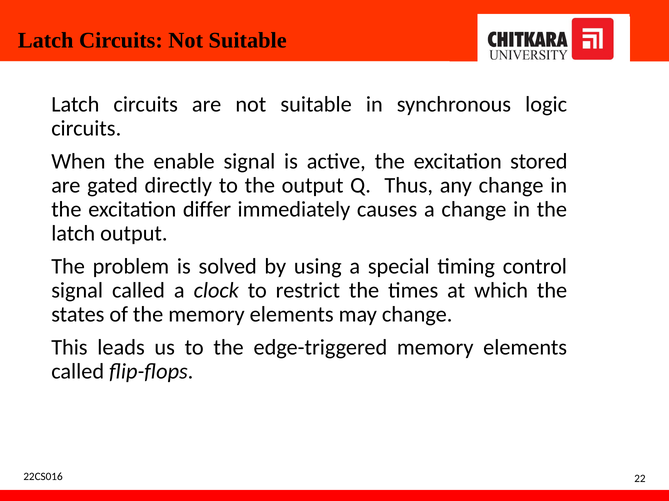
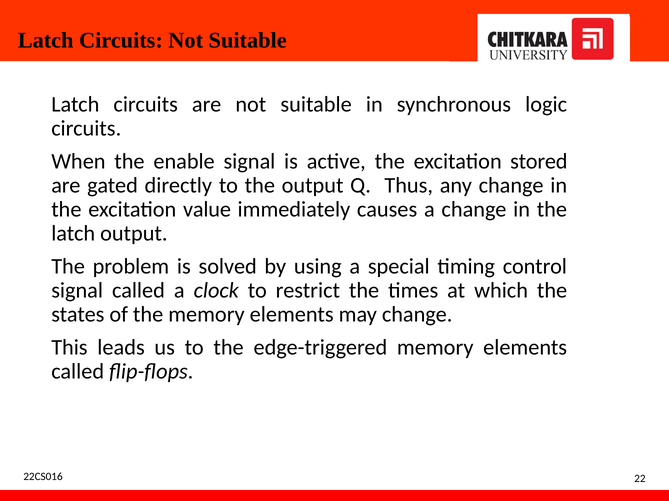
differ: differ -> value
